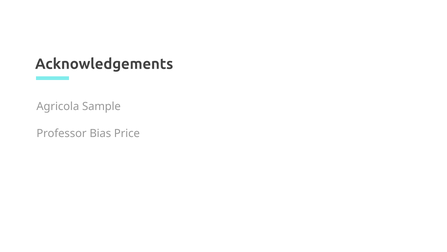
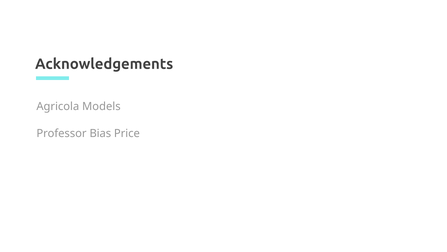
Sample: Sample -> Models
